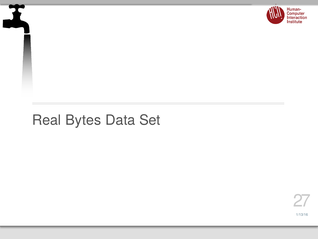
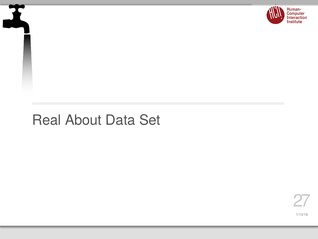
Bytes: Bytes -> About
